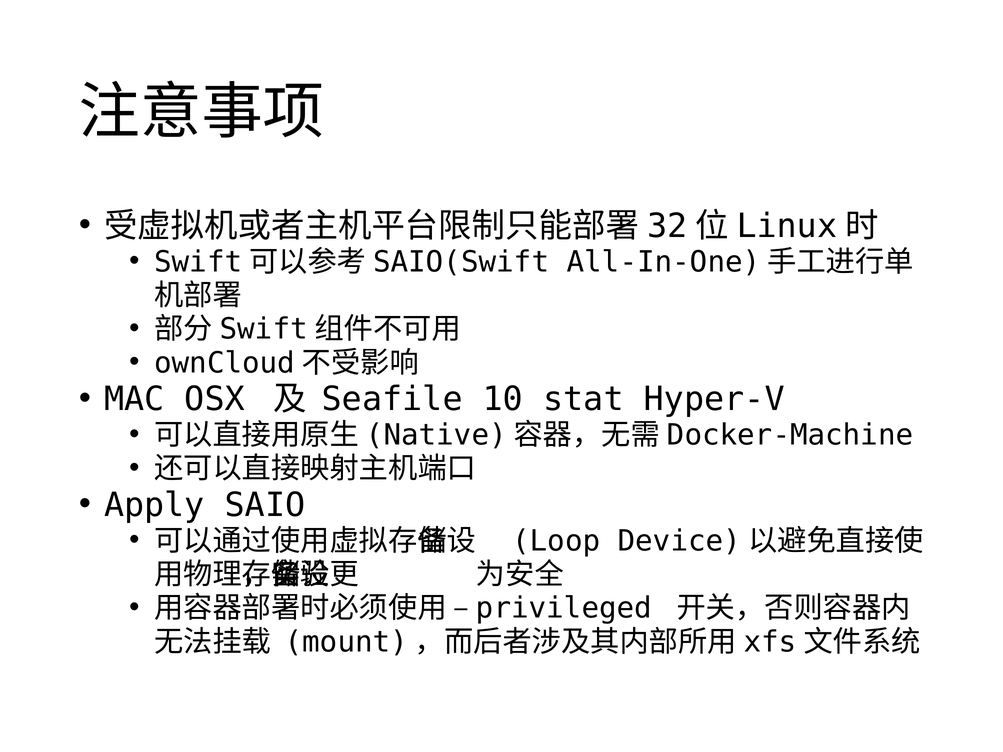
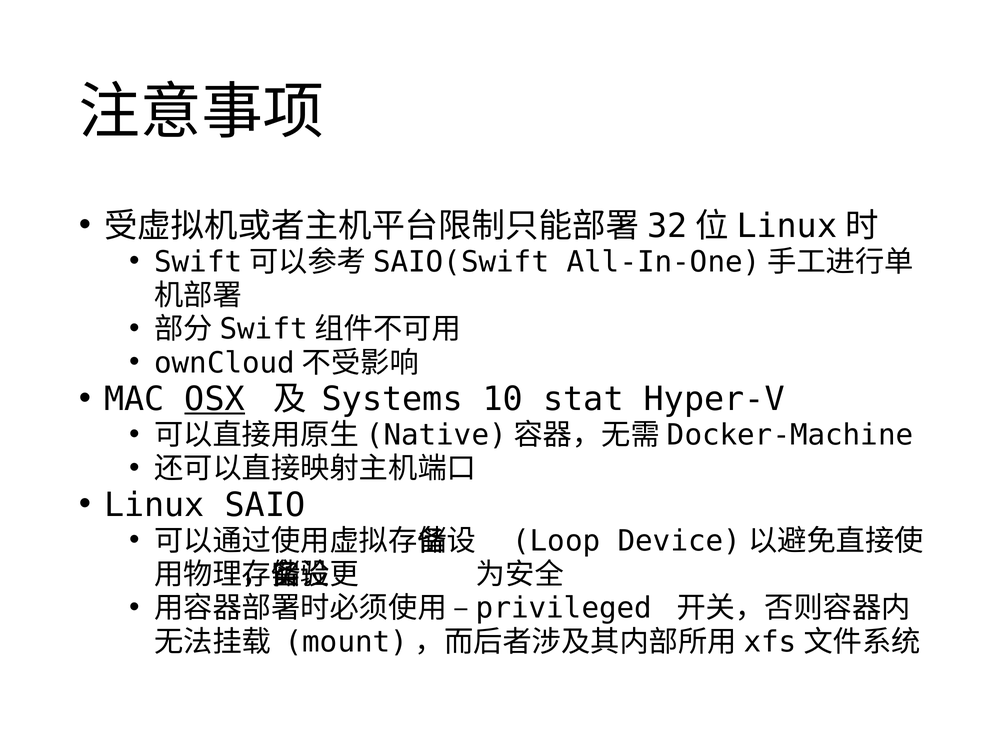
OSX underline: none -> present
Seafile: Seafile -> Systems
Apply: Apply -> Linux
